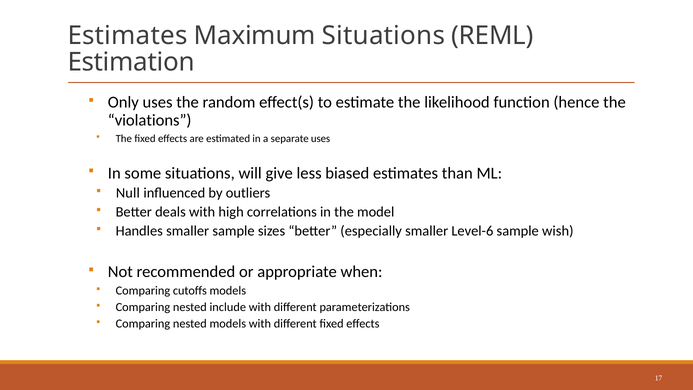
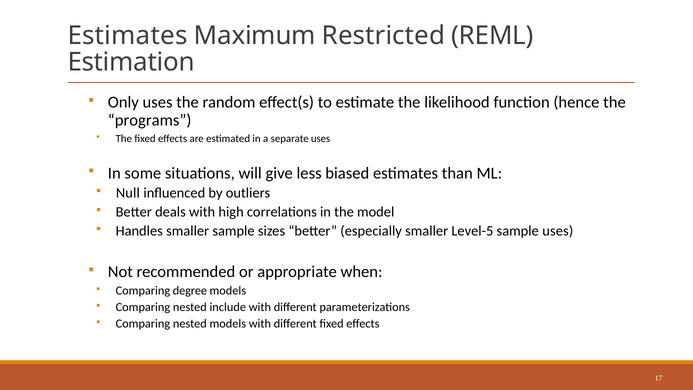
Maximum Situations: Situations -> Restricted
violations: violations -> programs
Level-6: Level-6 -> Level-5
sample wish: wish -> uses
cutoffs: cutoffs -> degree
